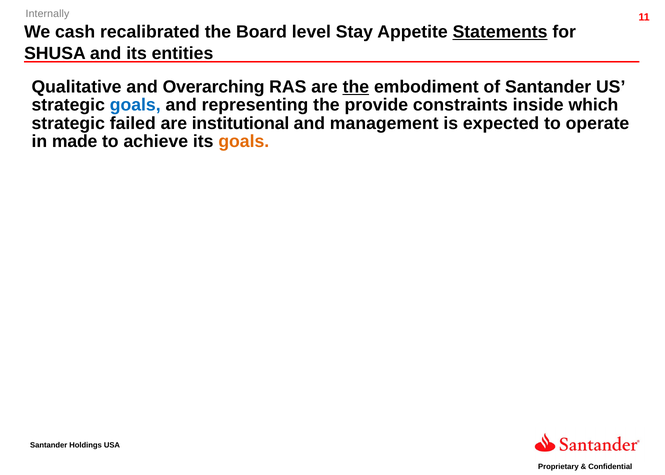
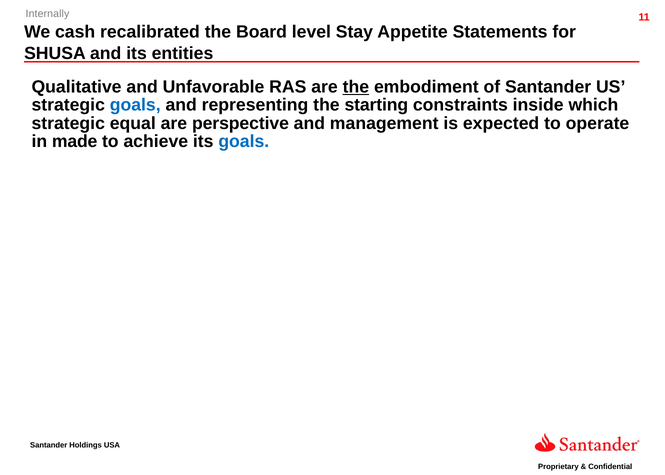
Statements underline: present -> none
Overarching: Overarching -> Unfavorable
provide: provide -> starting
failed: failed -> equal
institutional: institutional -> perspective
goals at (244, 141) colour: orange -> blue
